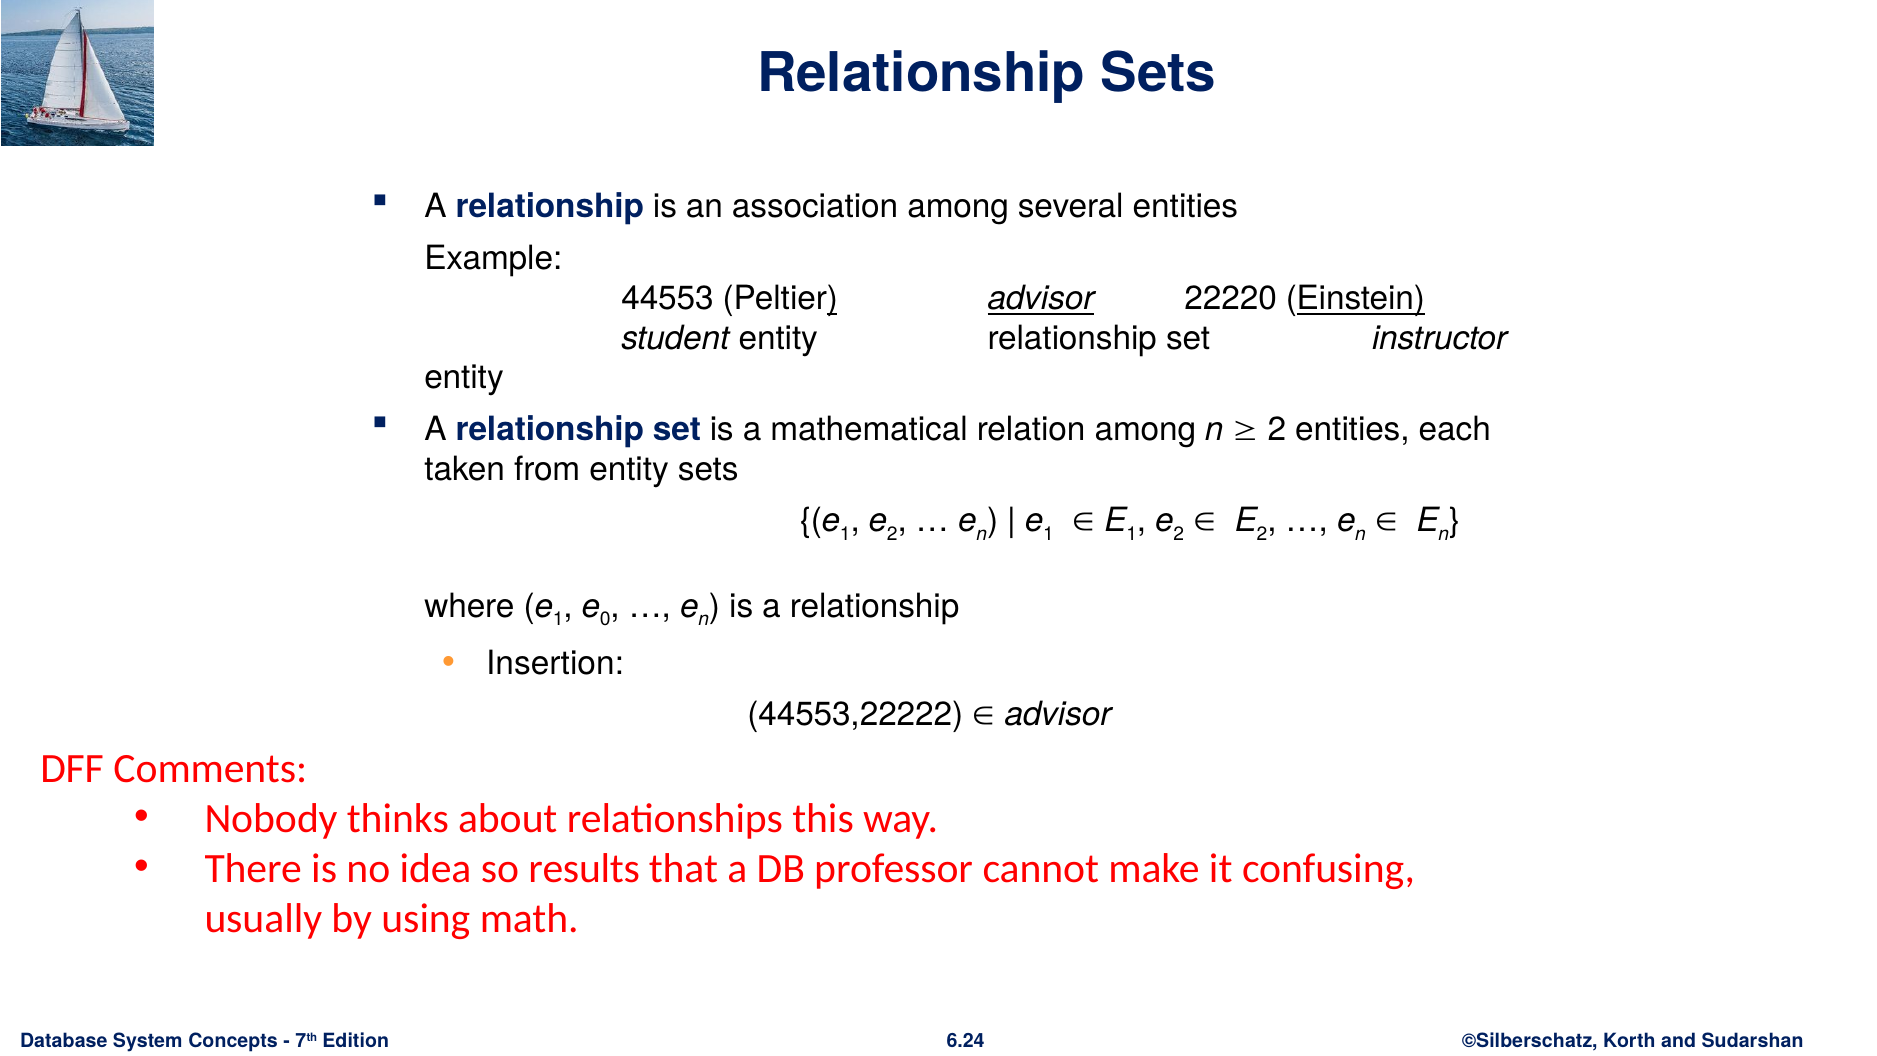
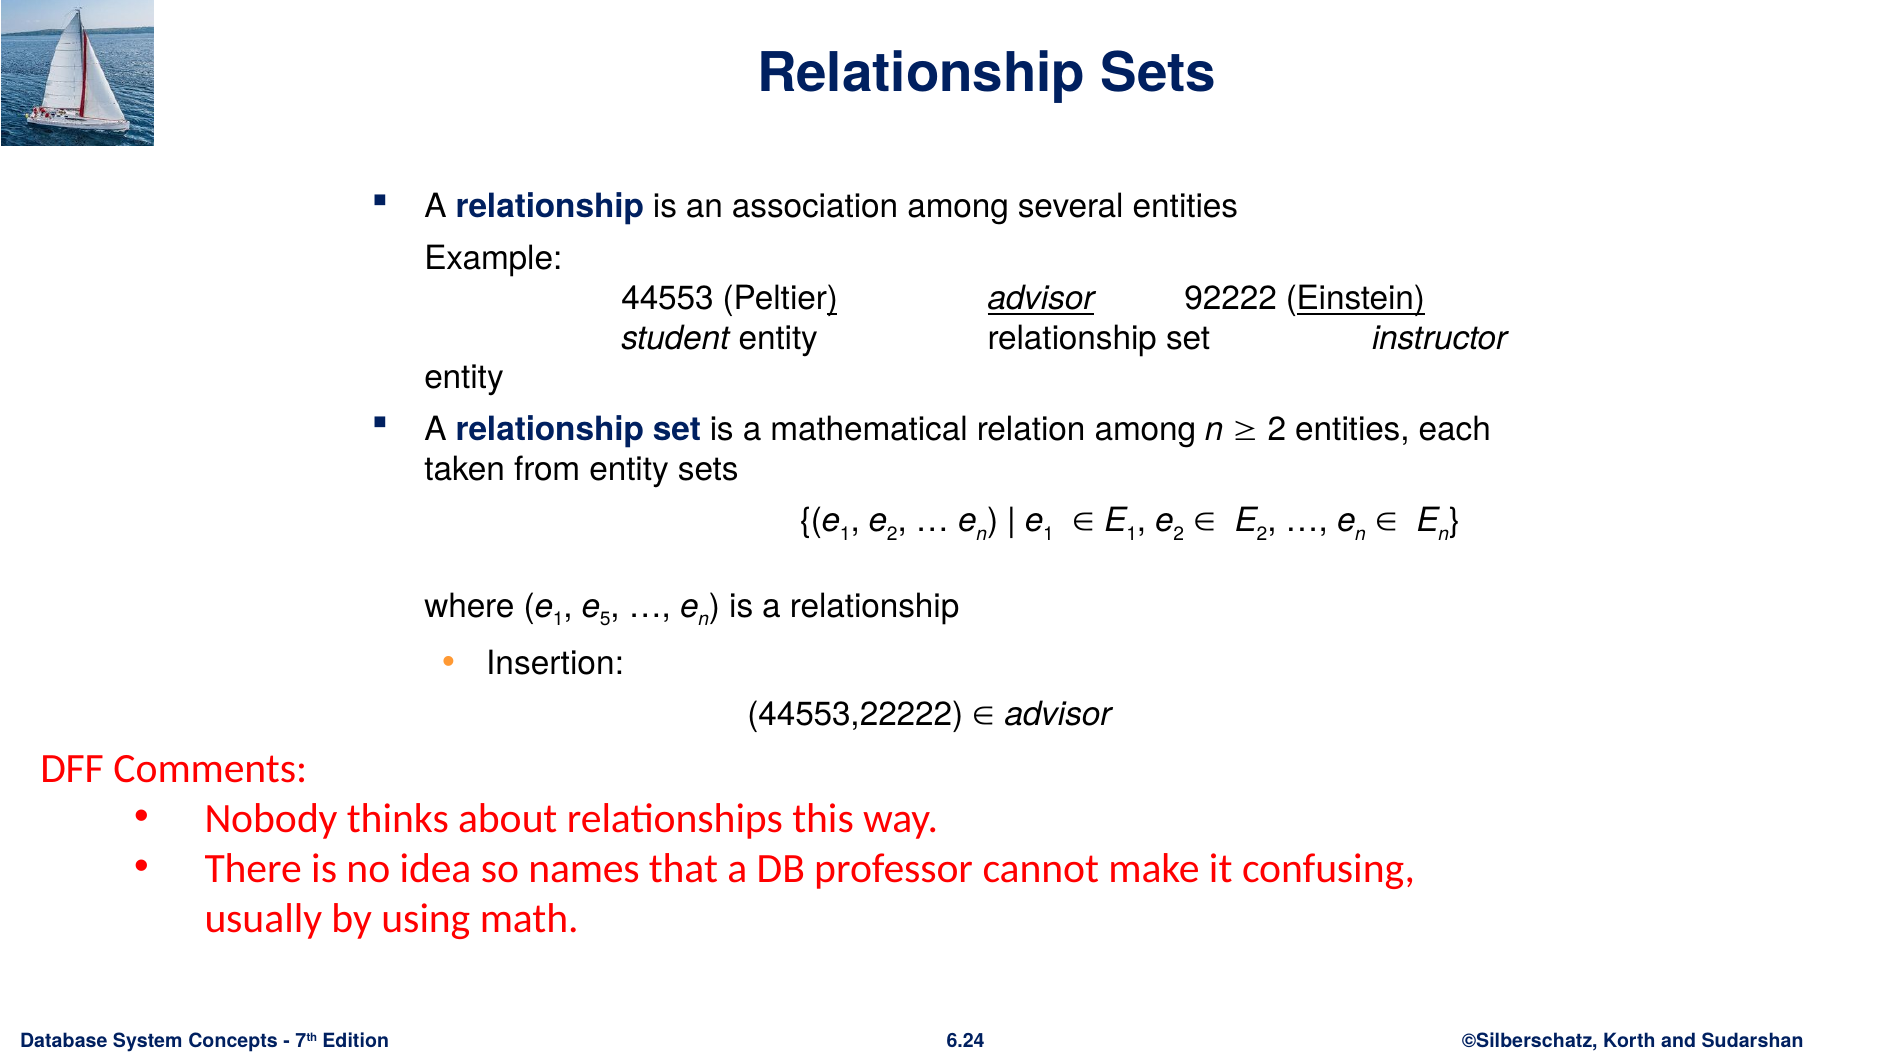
22220: 22220 -> 92222
0: 0 -> 5
results: results -> names
